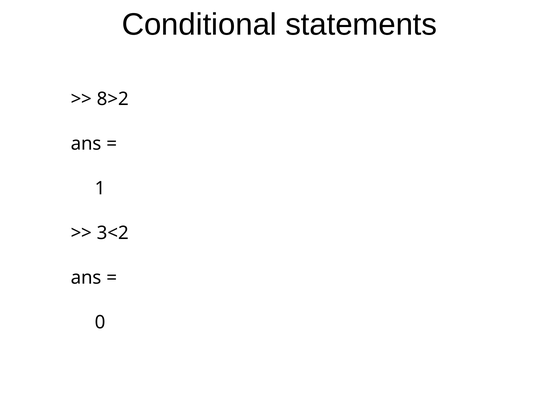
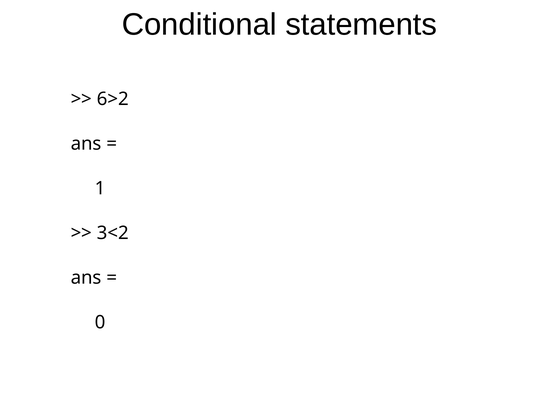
8>2: 8>2 -> 6>2
